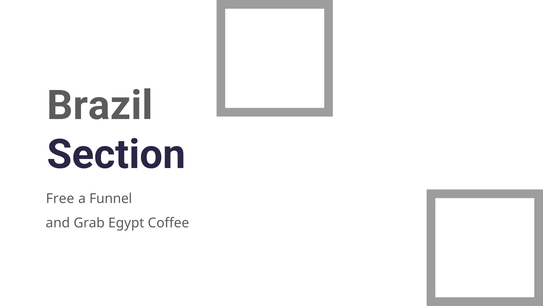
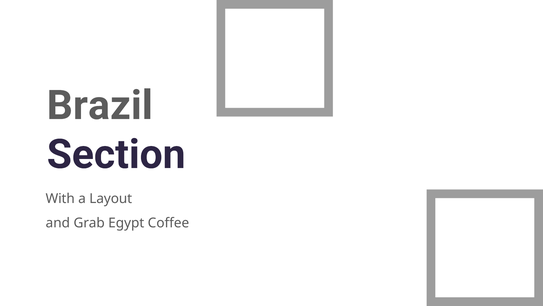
Free: Free -> With
Funnel: Funnel -> Layout
